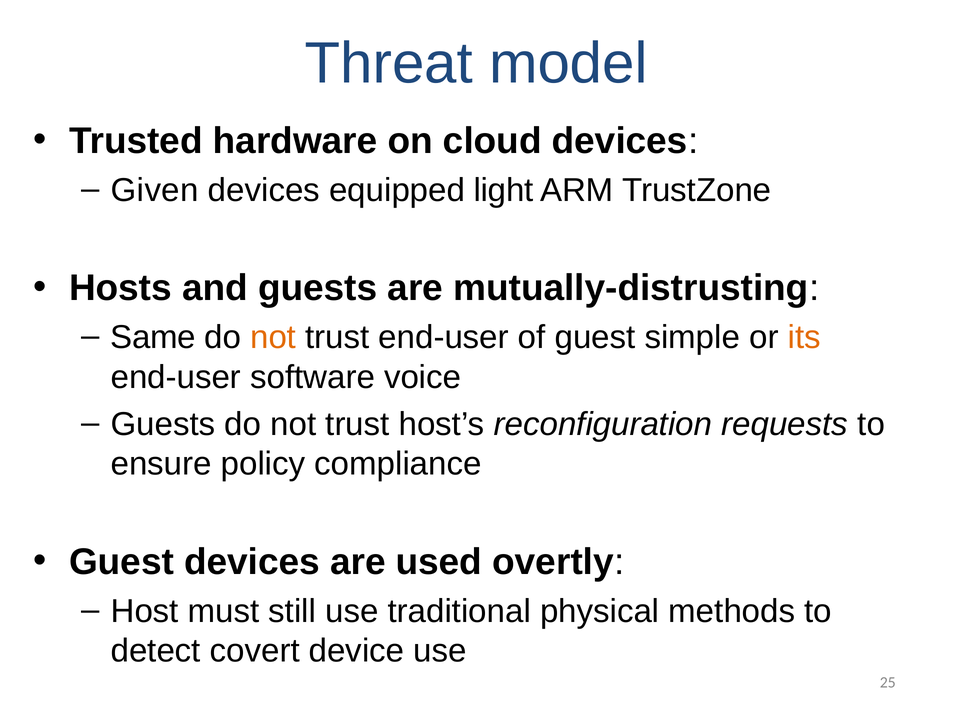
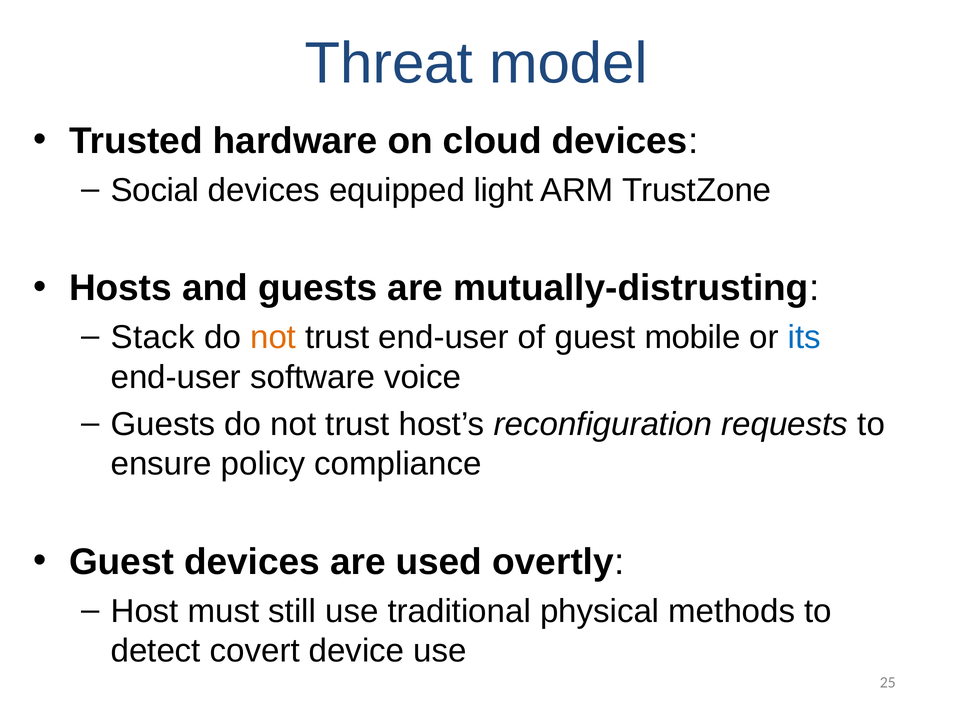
Given: Given -> Social
Same: Same -> Stack
simple: simple -> mobile
its colour: orange -> blue
